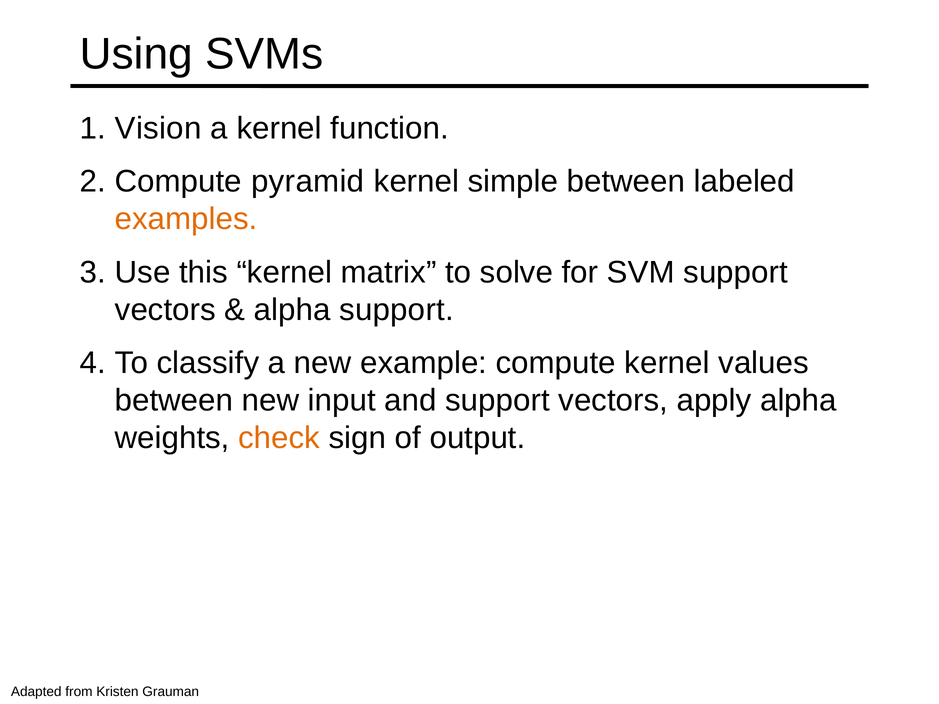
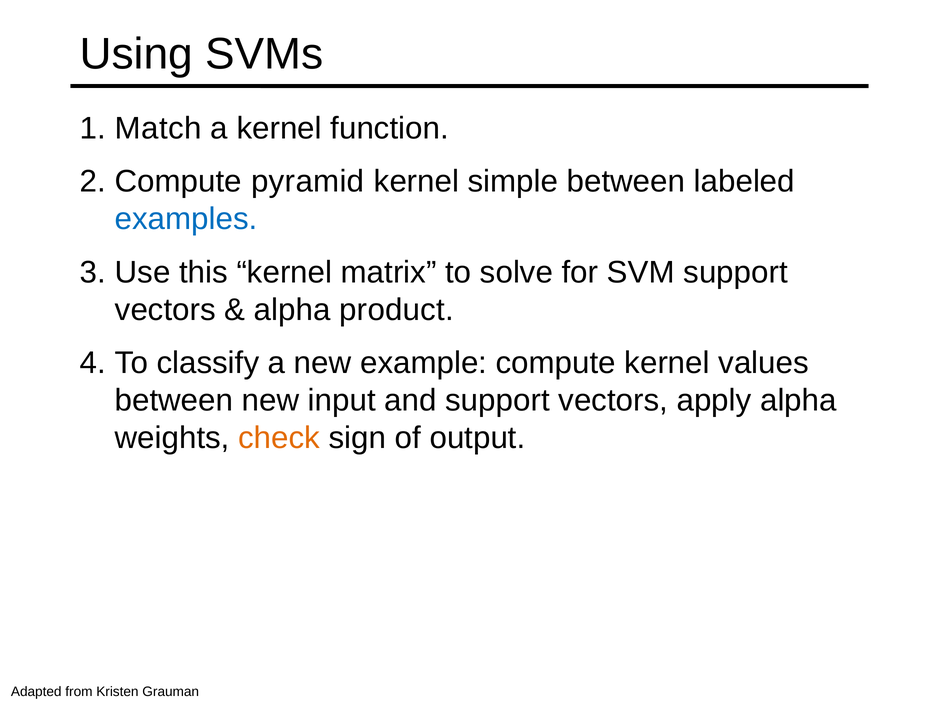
Vision: Vision -> Match
examples colour: orange -> blue
alpha support: support -> product
